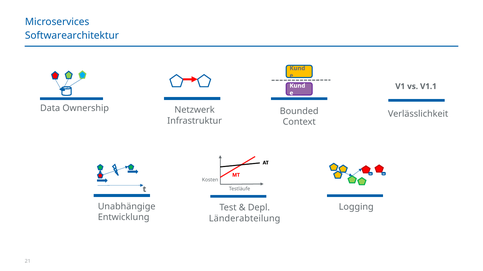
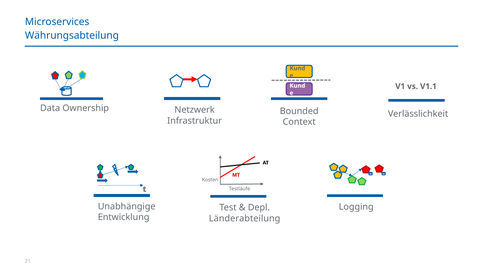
Softwarearchitektur: Softwarearchitektur -> Währungsabteilung
